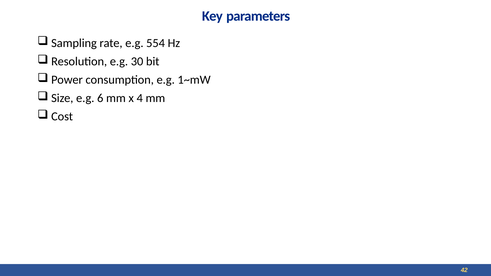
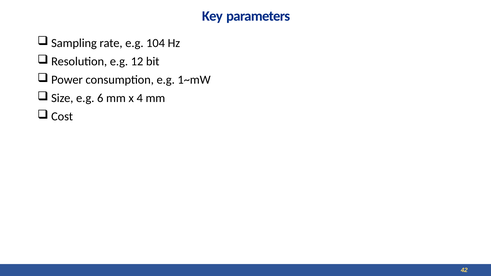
554: 554 -> 104
30: 30 -> 12
